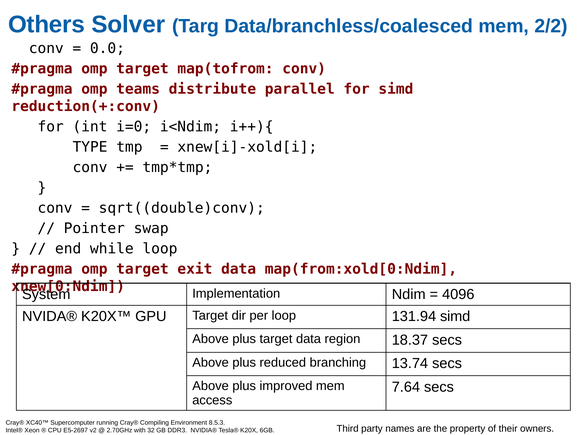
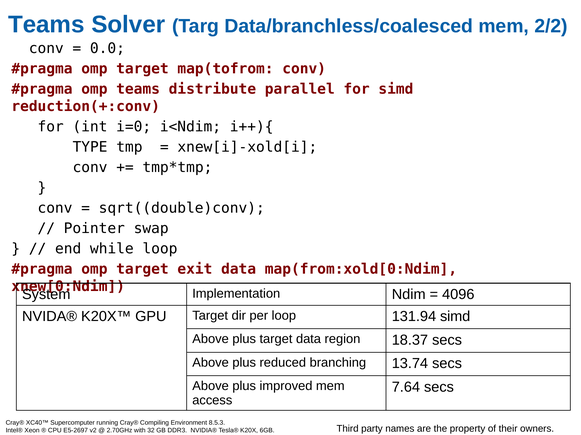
Others at (46, 24): Others -> Teams
